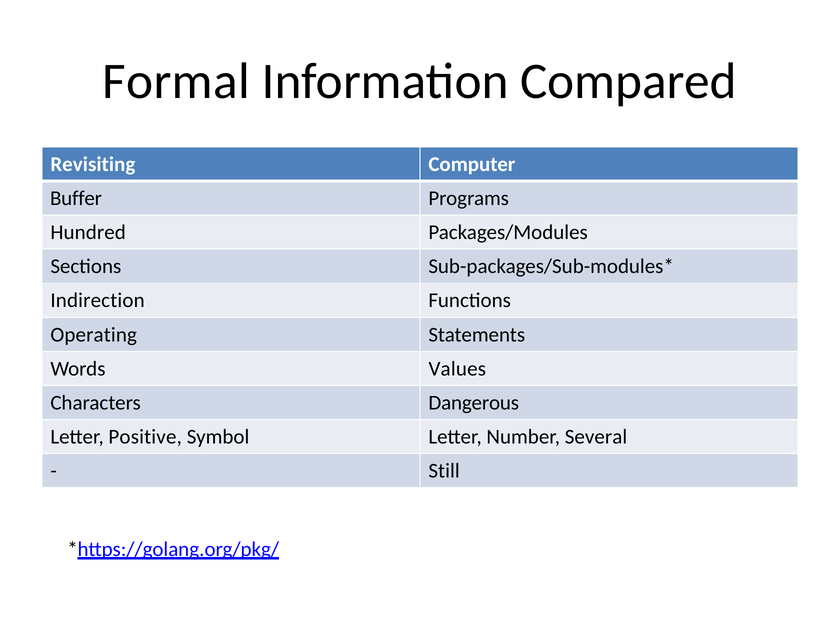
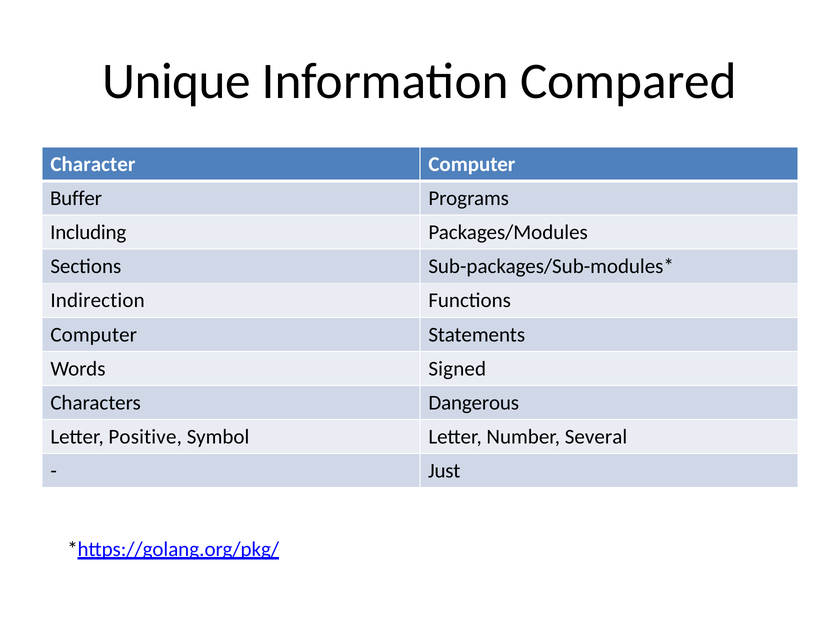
Formal: Formal -> Unique
Revisiting: Revisiting -> Character
Hundred: Hundred -> Including
Operating at (94, 335): Operating -> Computer
Values: Values -> Signed
Still: Still -> Just
